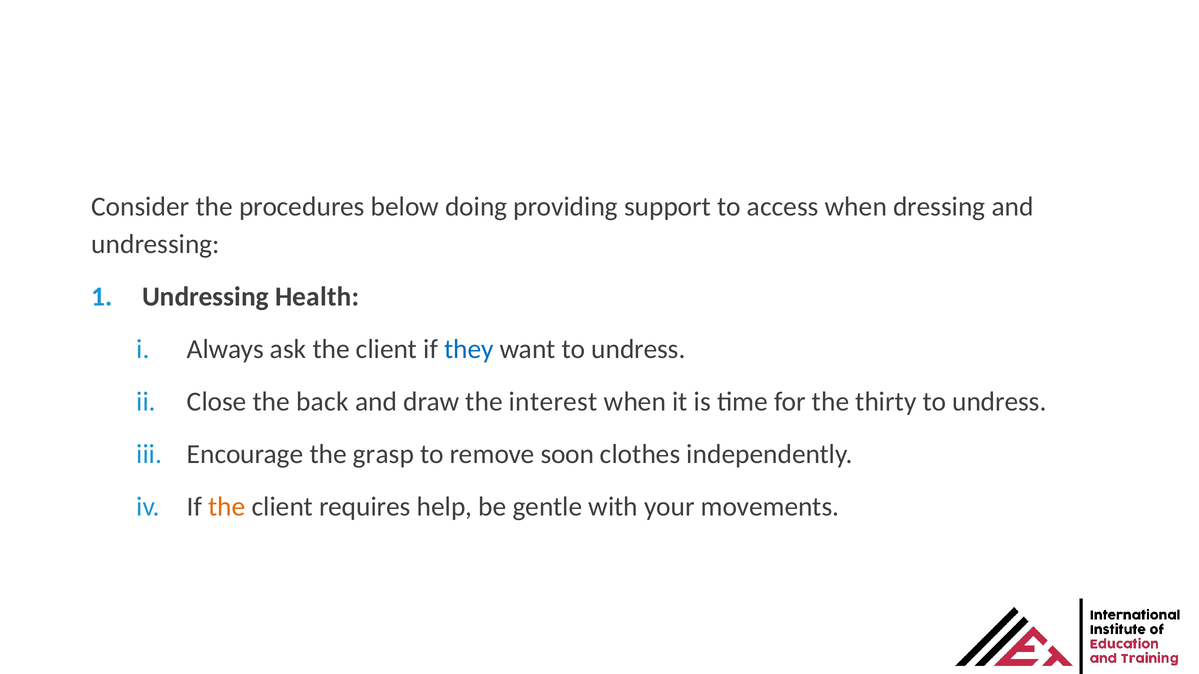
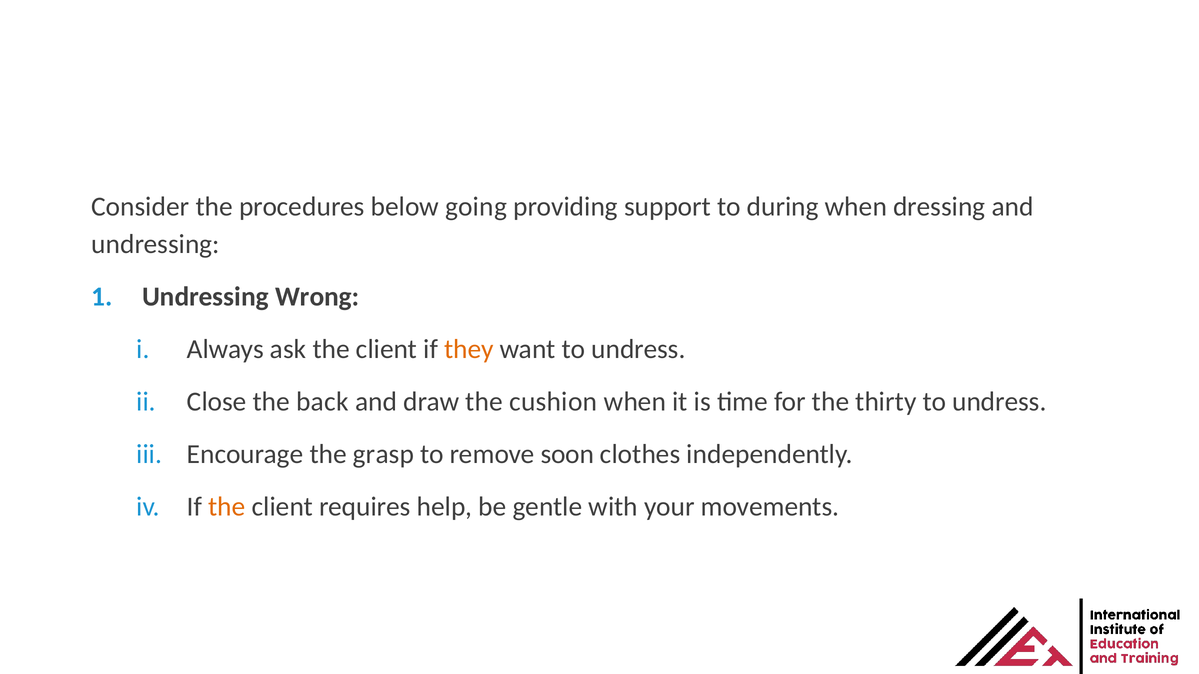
doing: doing -> going
access: access -> during
Health: Health -> Wrong
they colour: blue -> orange
interest: interest -> cushion
